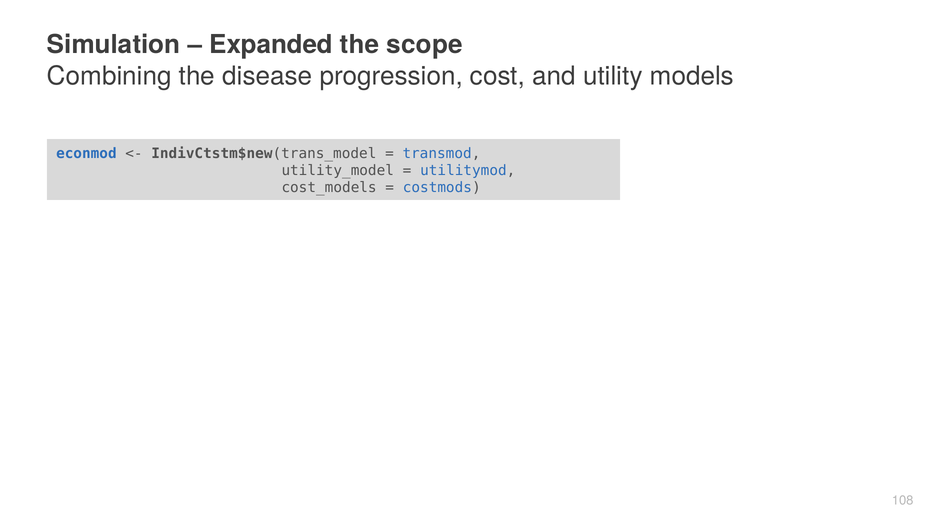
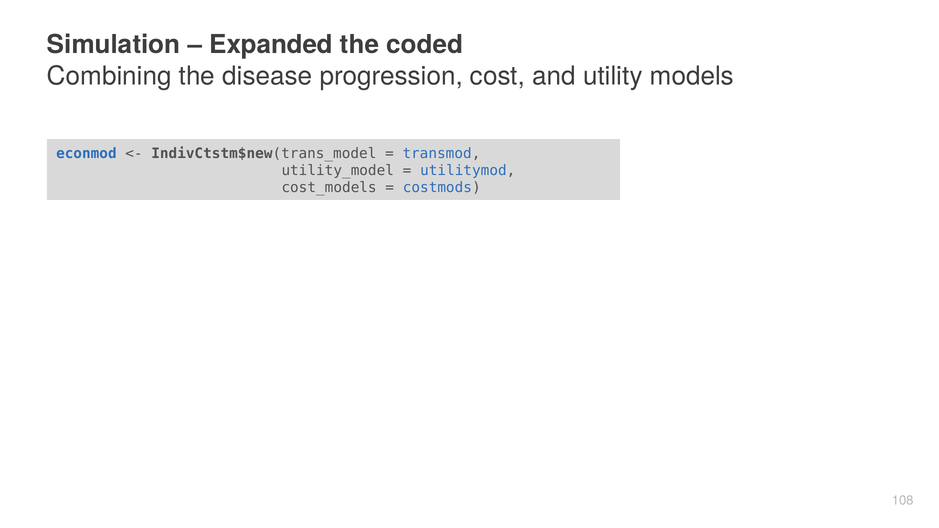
scope: scope -> coded
